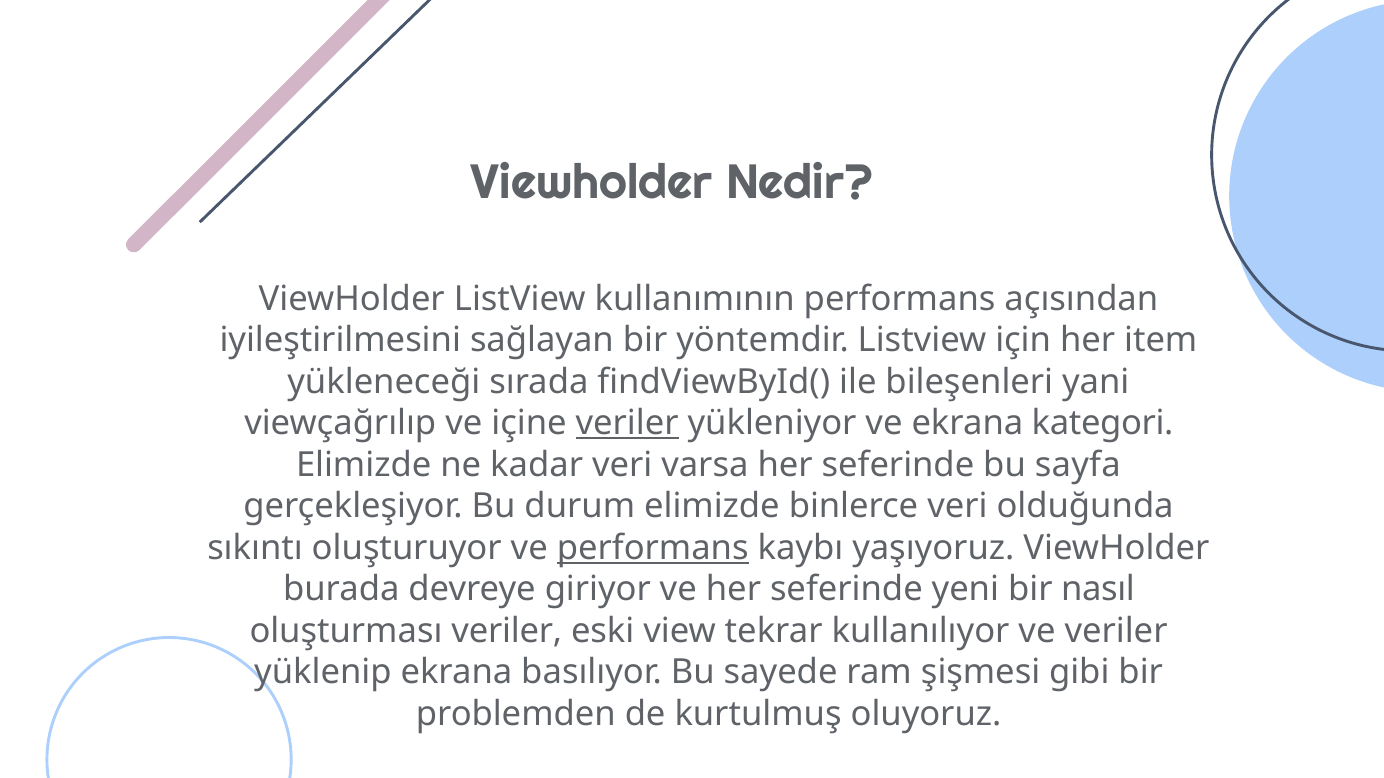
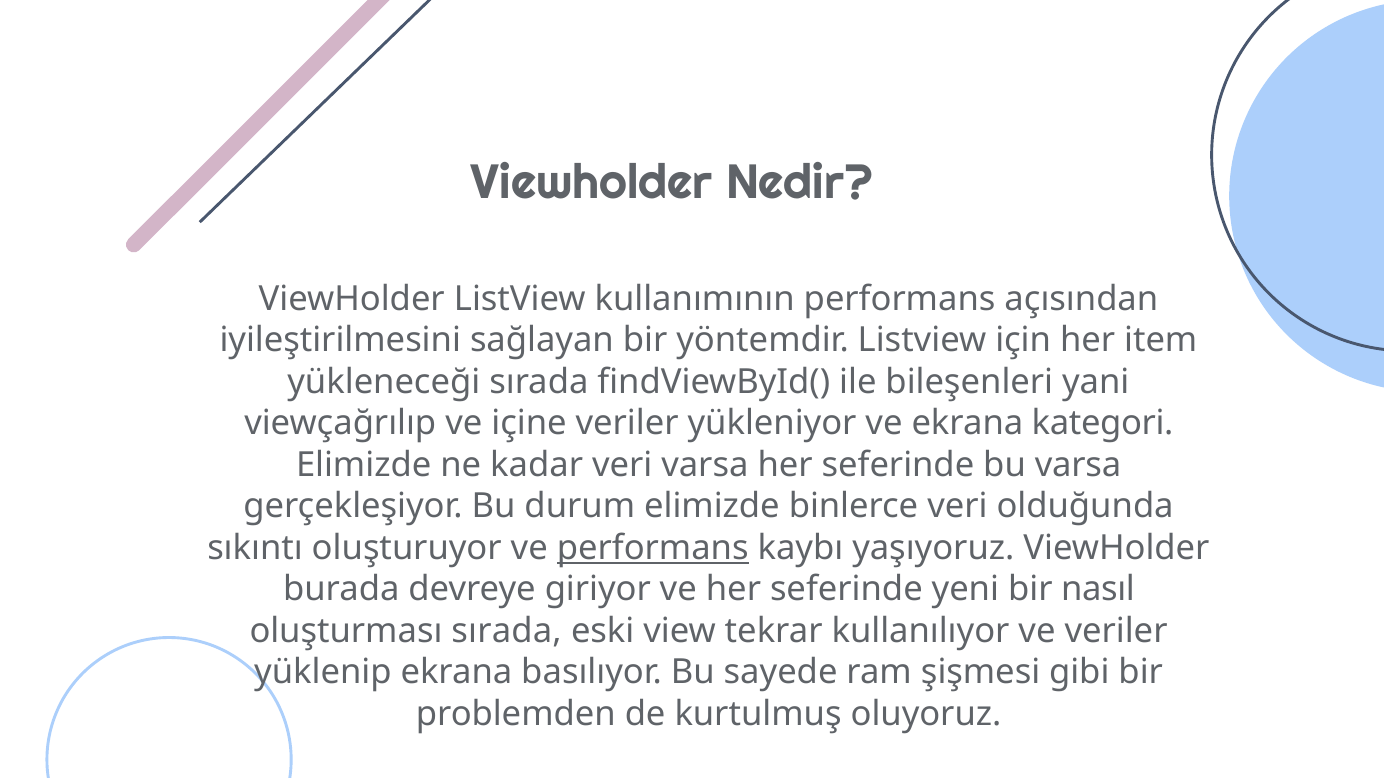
veriler at (627, 424) underline: present -> none
bu sayfa: sayfa -> varsa
oluşturması veriler: veriler -> sırada
